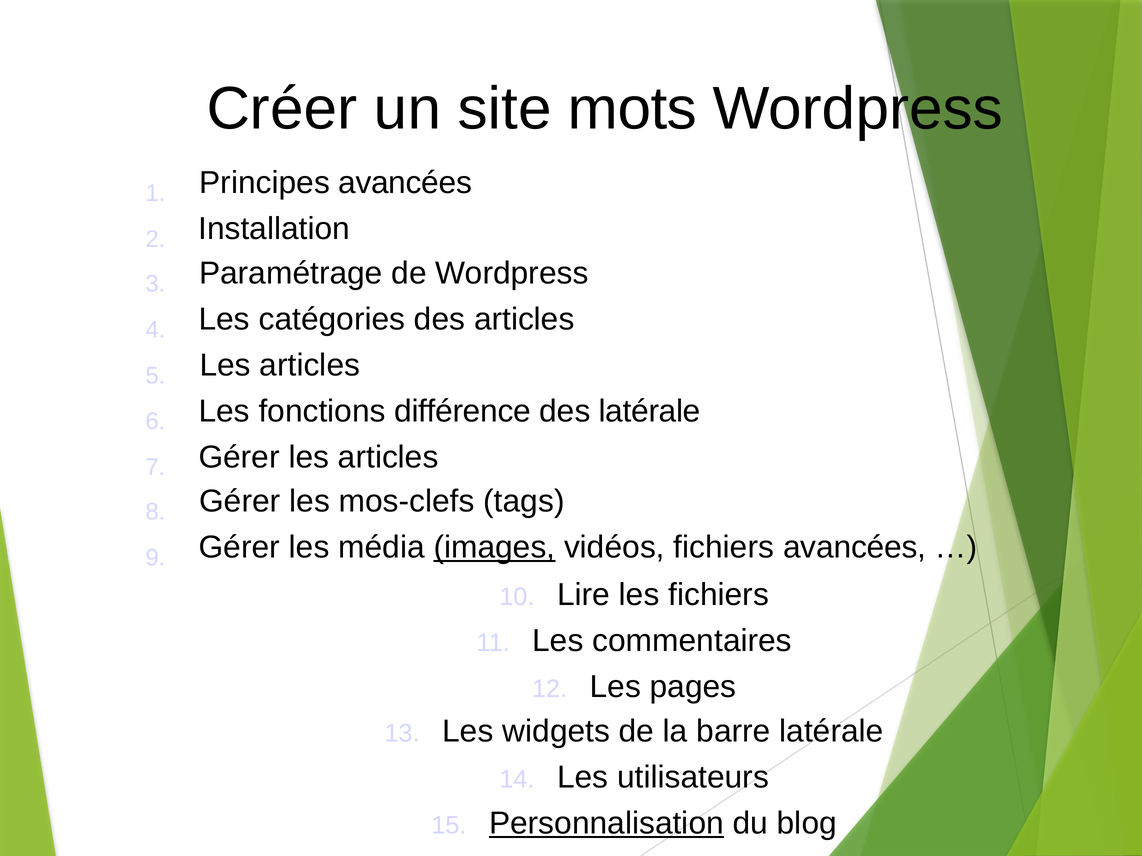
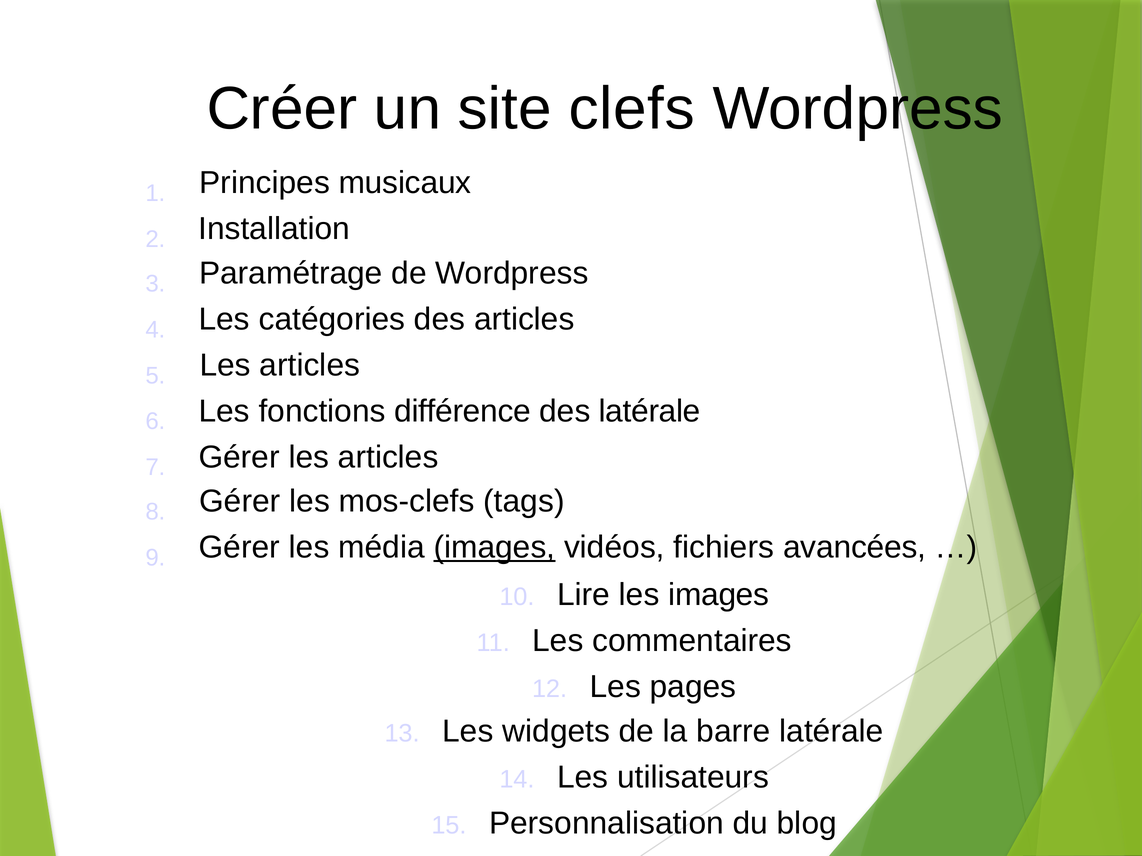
mots: mots -> clefs
Principes avancées: avancées -> musicaux
les fichiers: fichiers -> images
Personnalisation underline: present -> none
